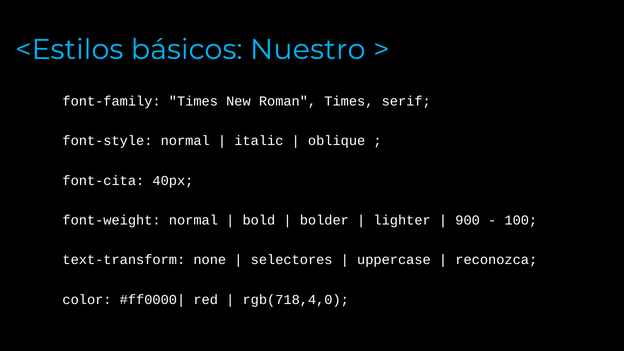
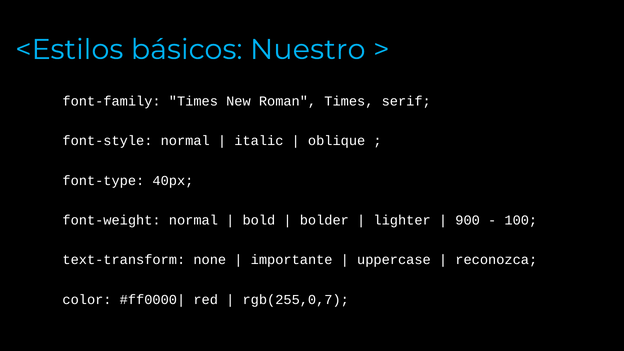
font-cita: font-cita -> font-type
selectores: selectores -> importante
rgb(718,4,0: rgb(718,4,0 -> rgb(255,0,7
